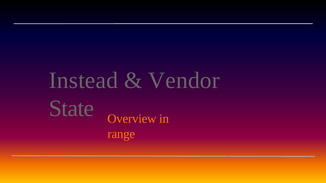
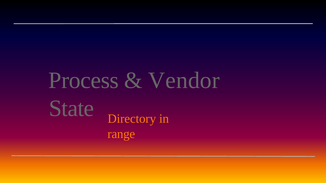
Instead: Instead -> Process
Overview: Overview -> Directory
